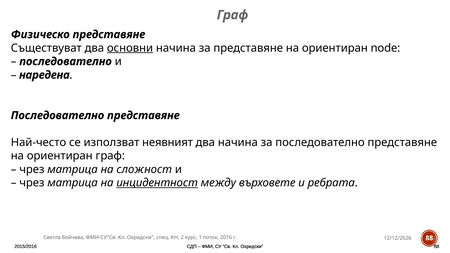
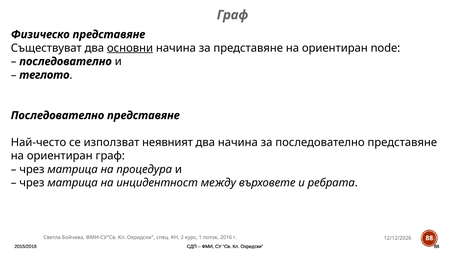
наредена: наредена -> теглото
сложност: сложност -> процедура
инцидентност underline: present -> none
